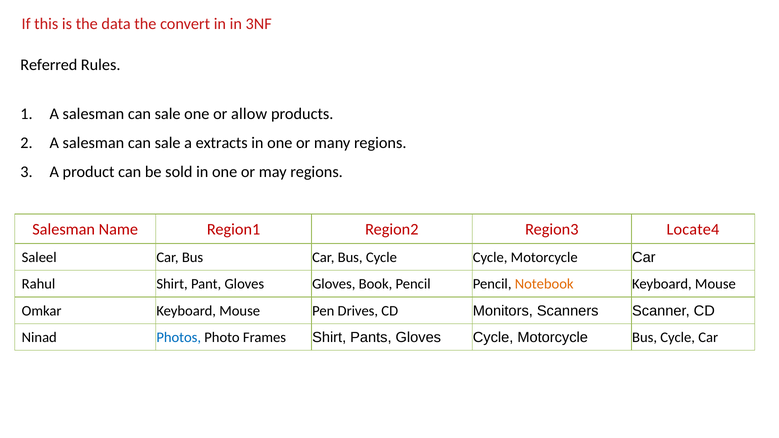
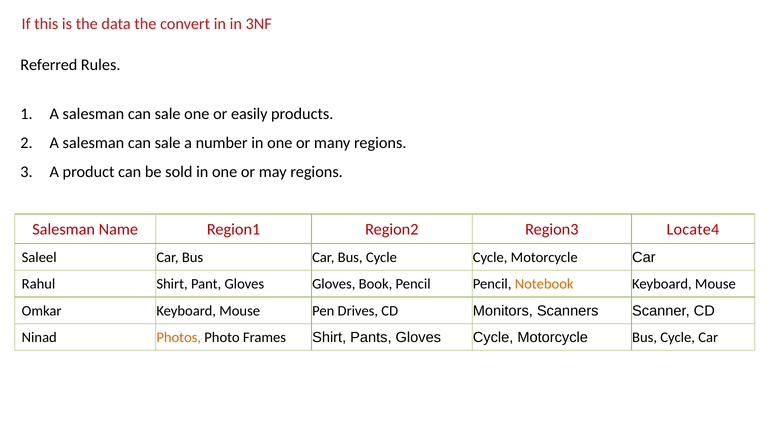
allow: allow -> easily
extracts: extracts -> number
Photos colour: blue -> orange
